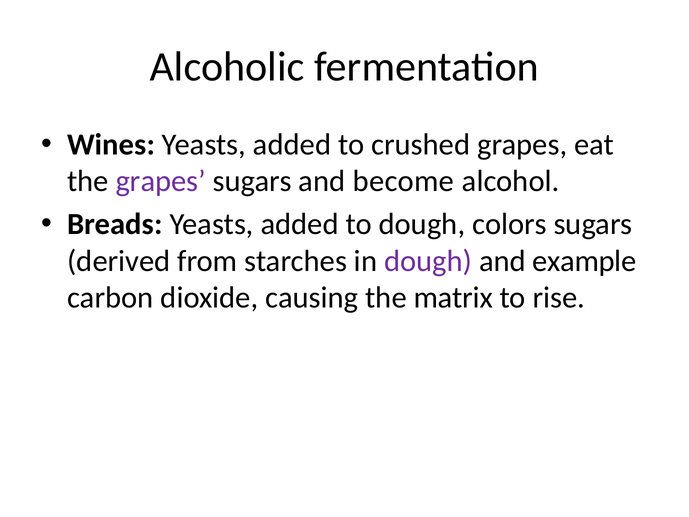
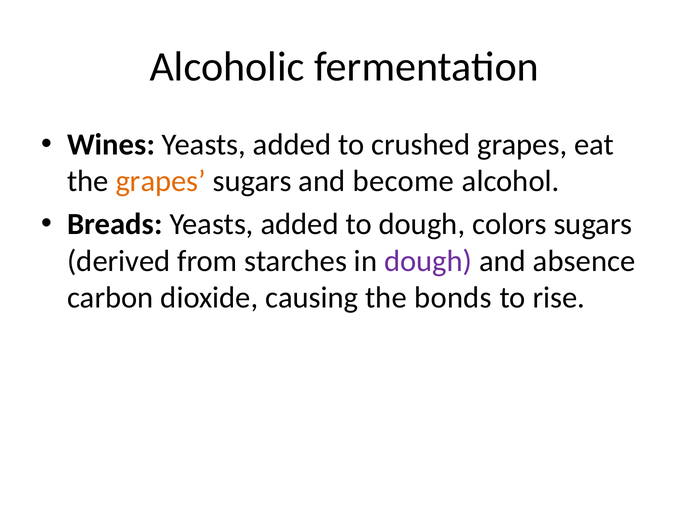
grapes at (161, 181) colour: purple -> orange
example: example -> absence
matrix: matrix -> bonds
